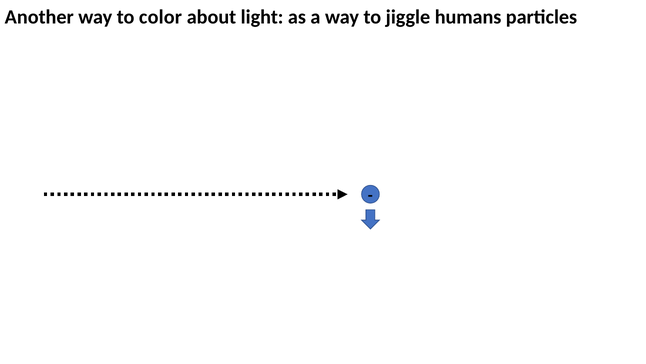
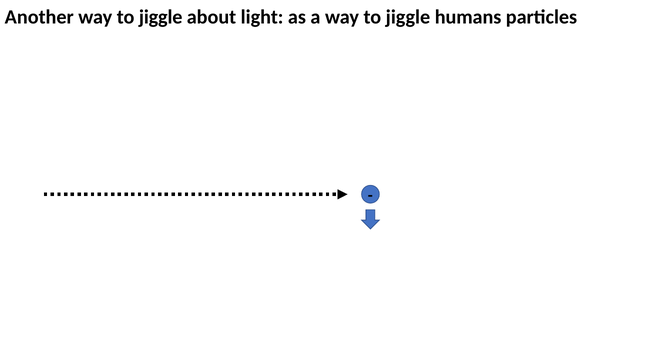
Another way to color: color -> jiggle
